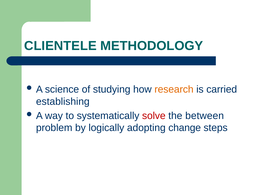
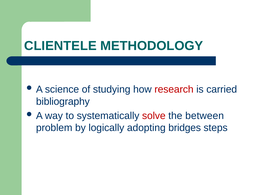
research colour: orange -> red
establishing: establishing -> bibliography
change: change -> bridges
